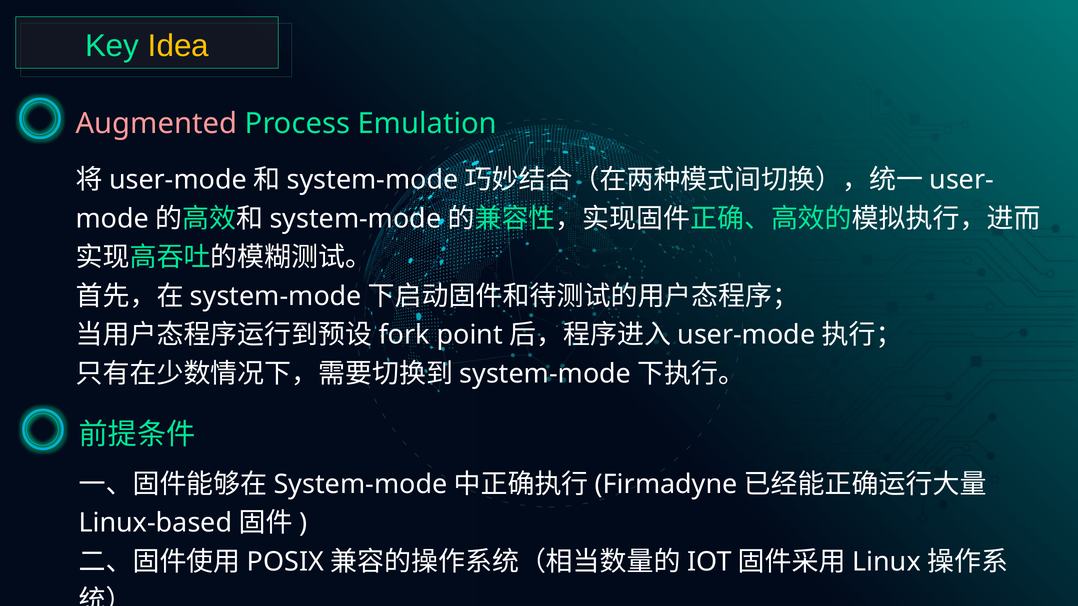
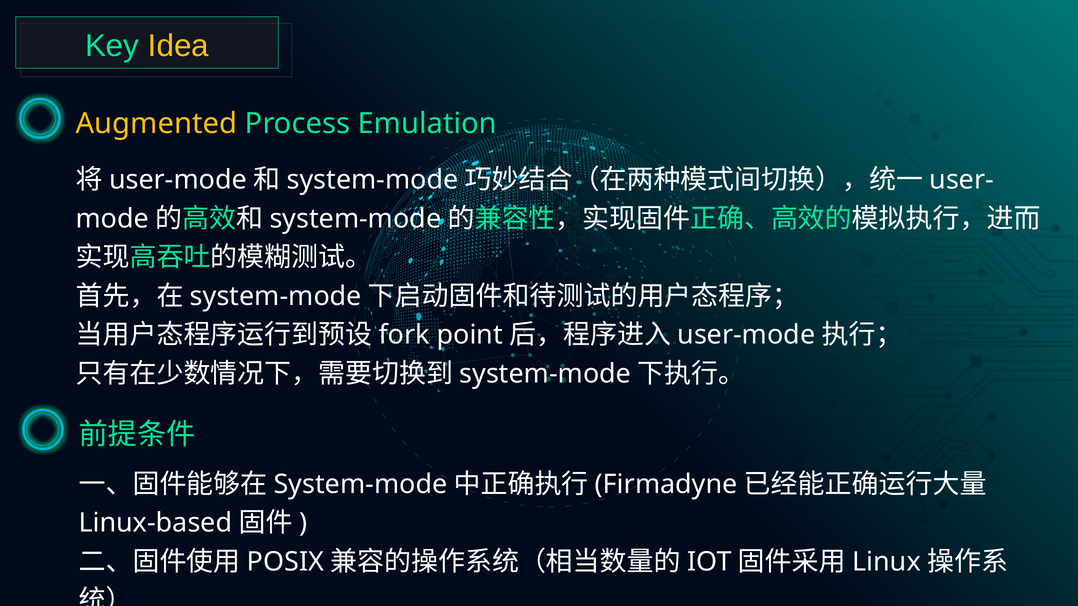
Augmented colour: pink -> yellow
